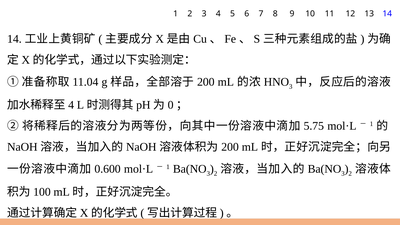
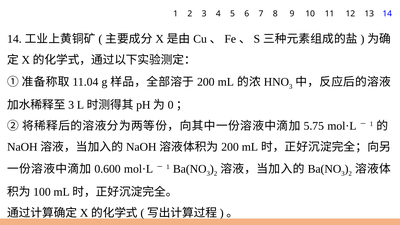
4 at (71, 105): 4 -> 3
